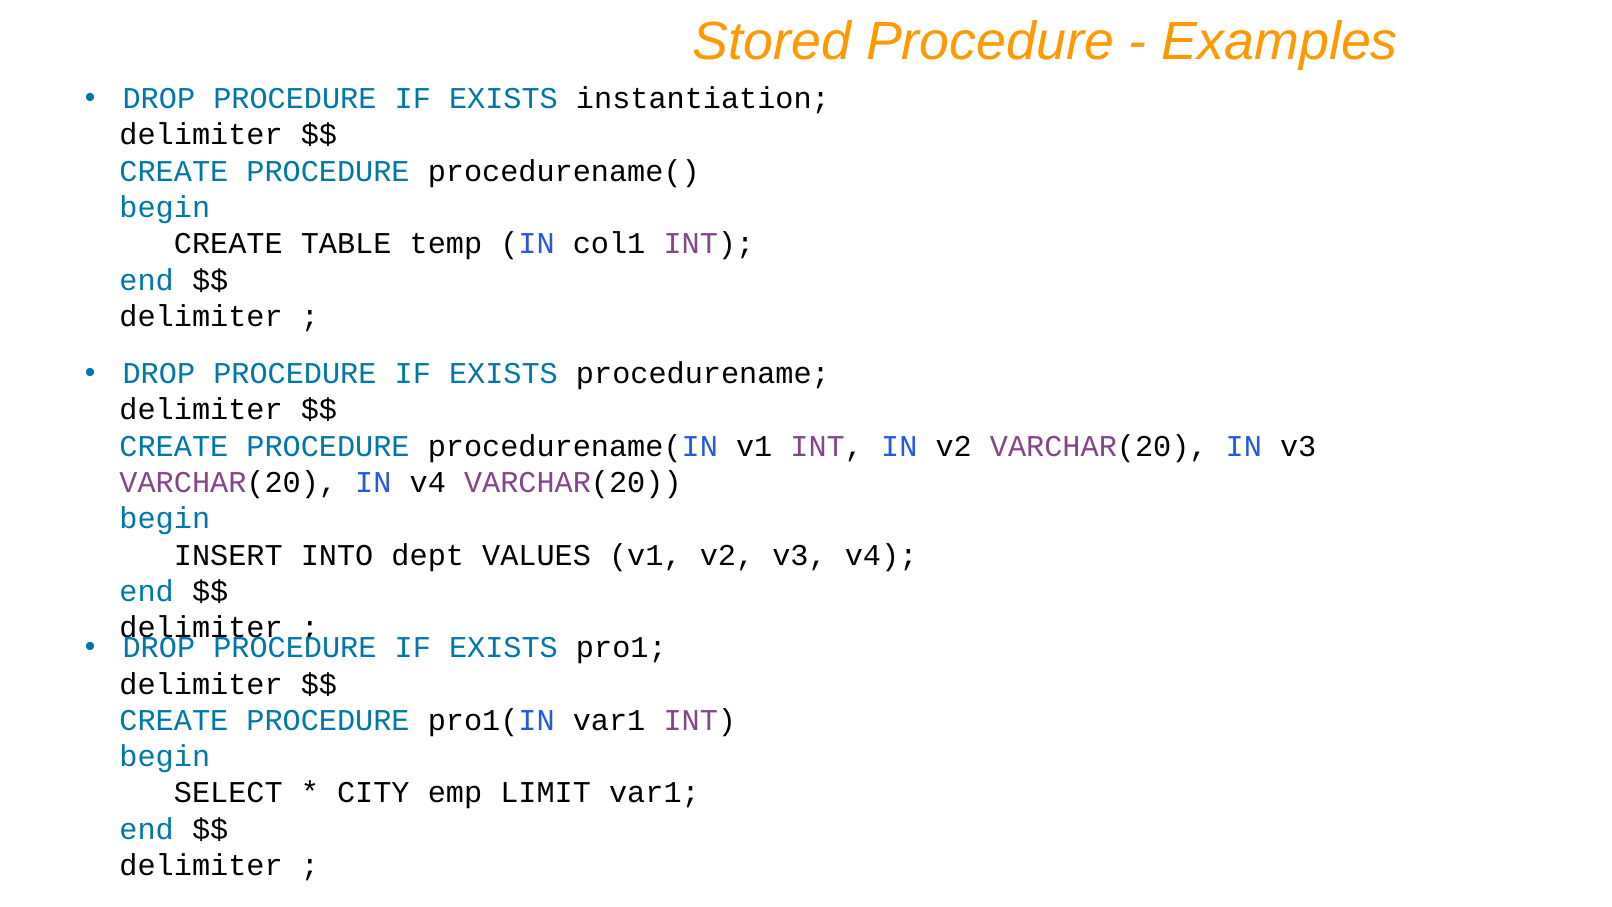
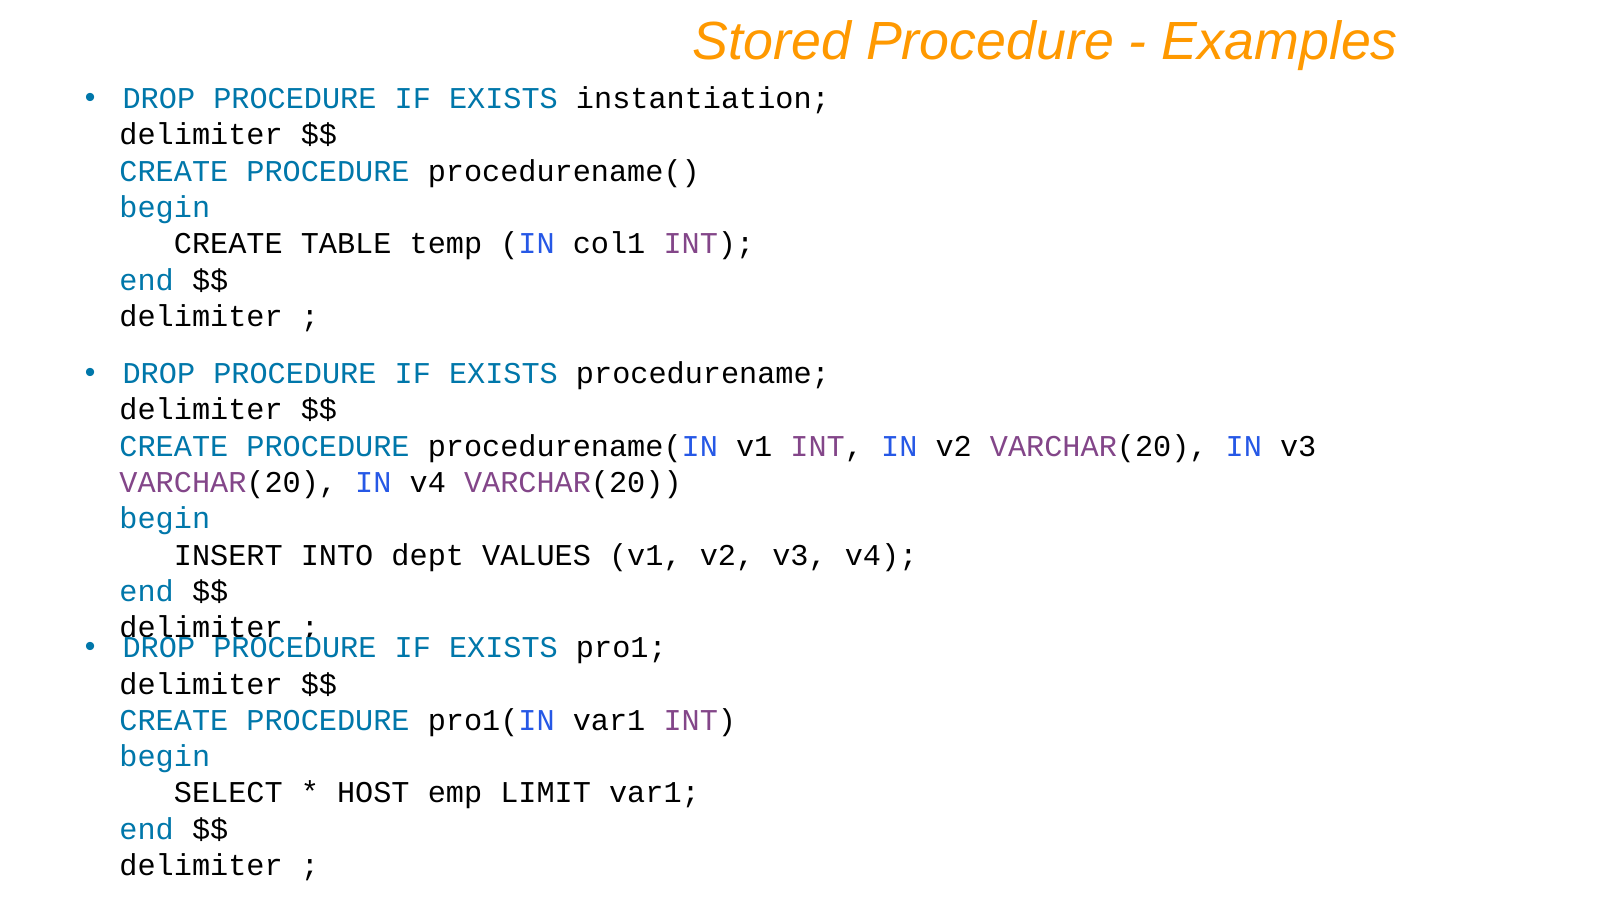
CITY: CITY -> HOST
